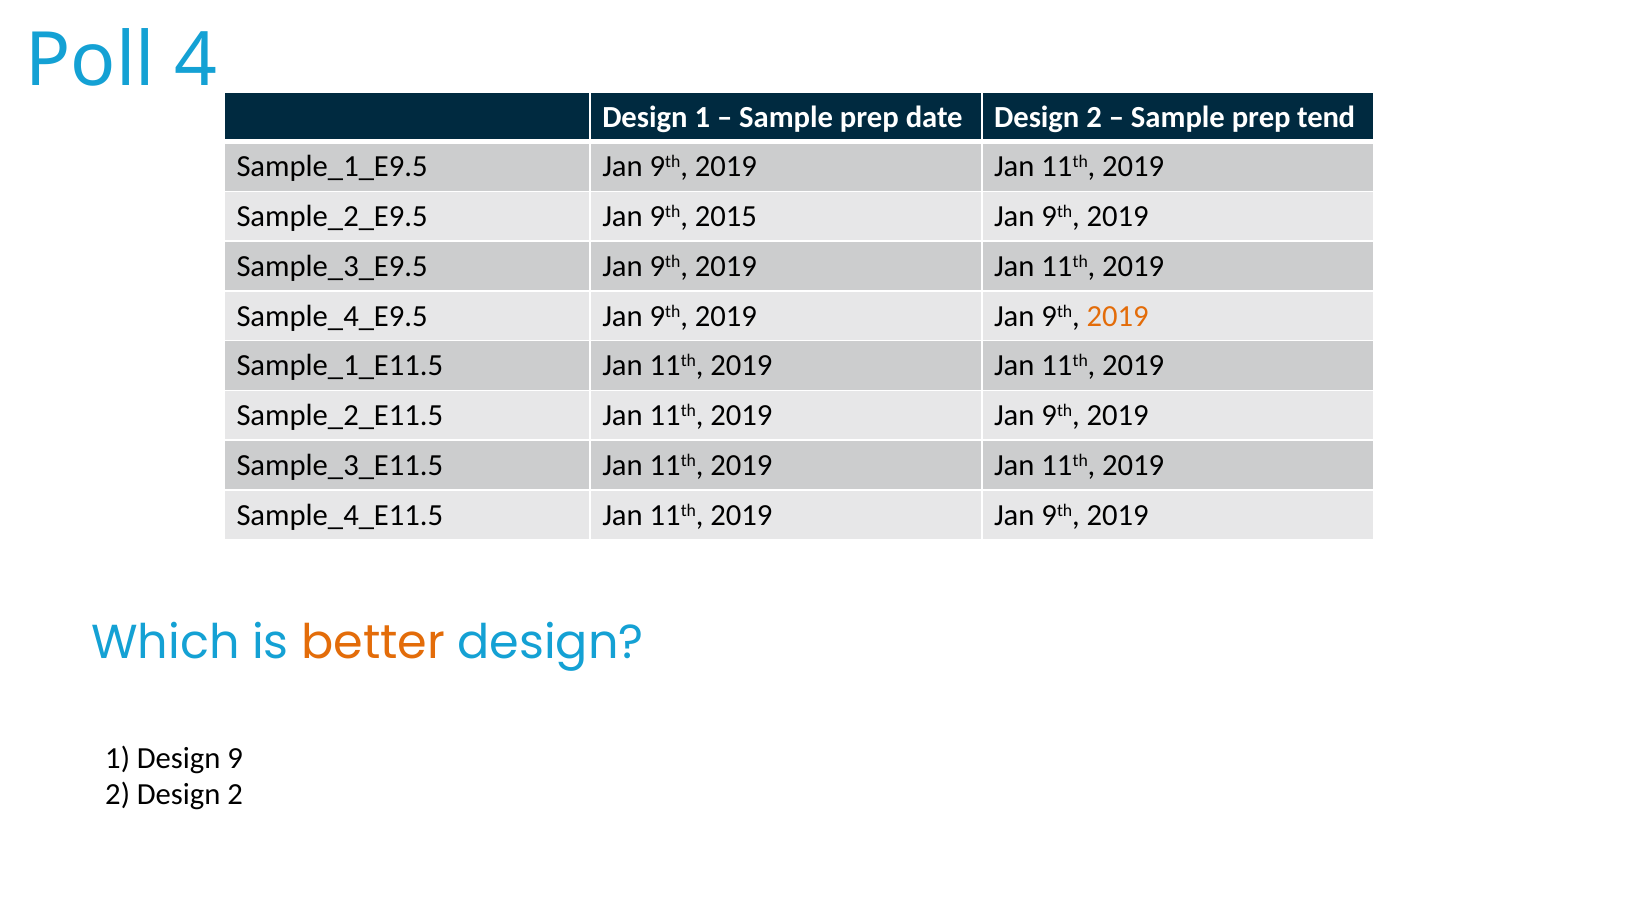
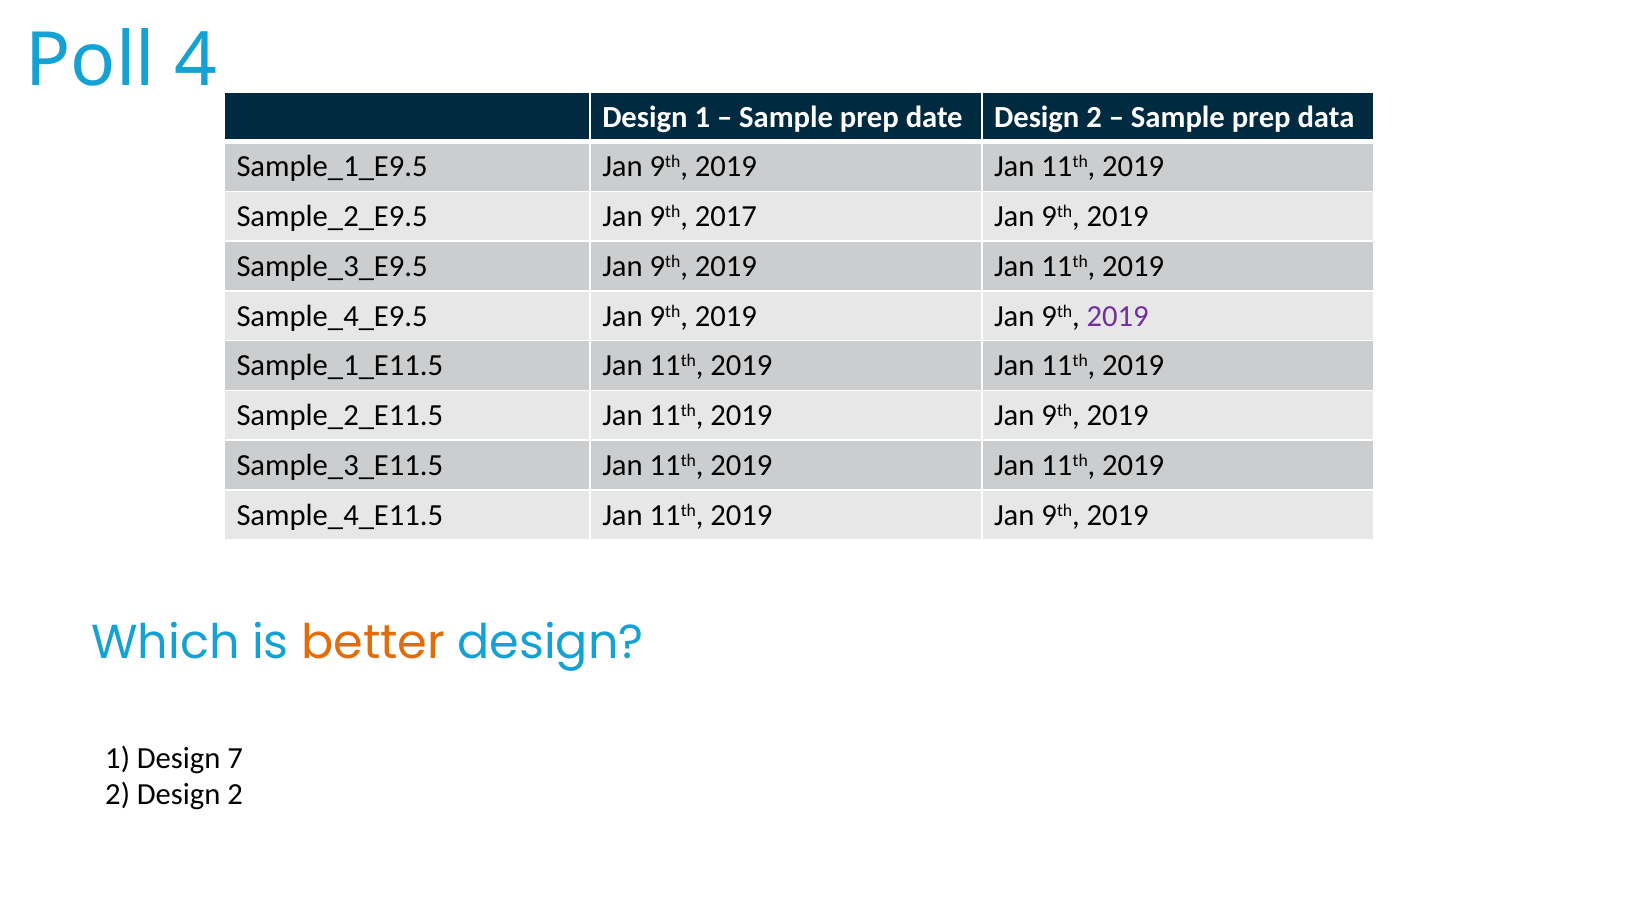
tend: tend -> data
2015: 2015 -> 2017
2019 at (1118, 316) colour: orange -> purple
9: 9 -> 7
